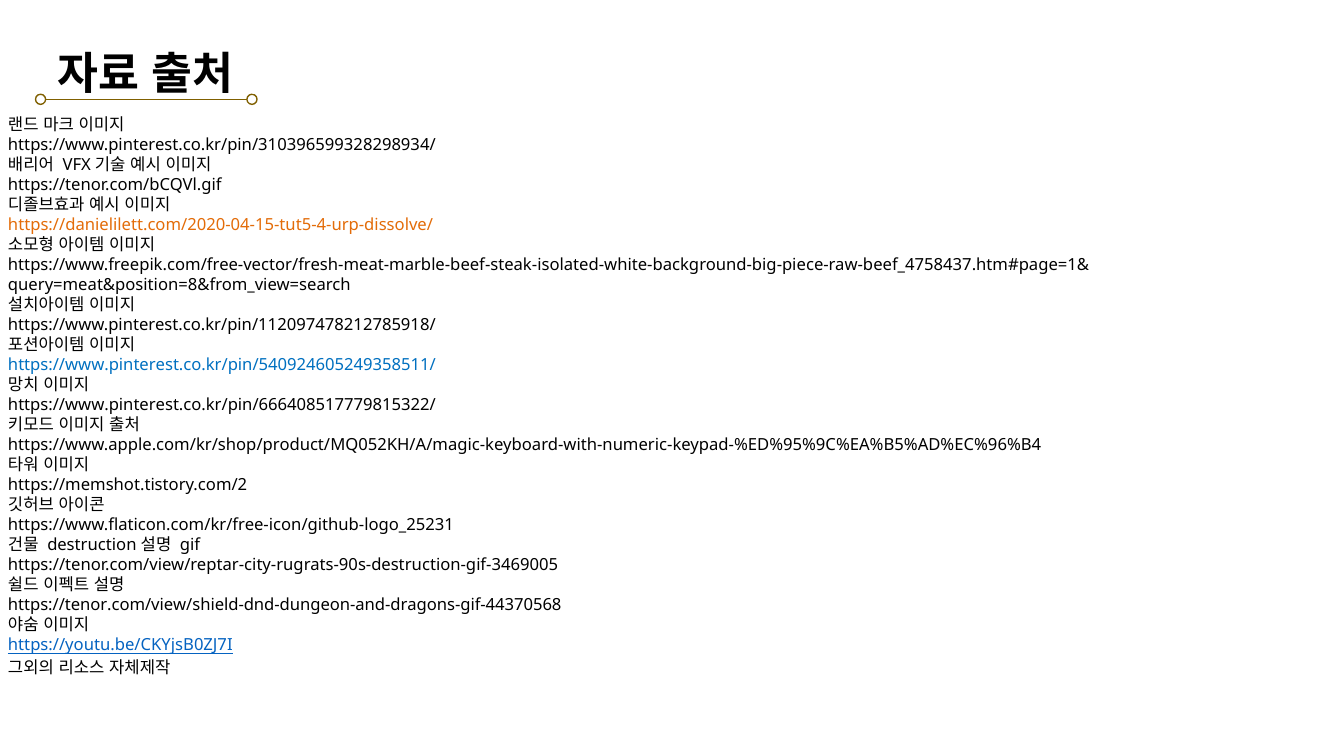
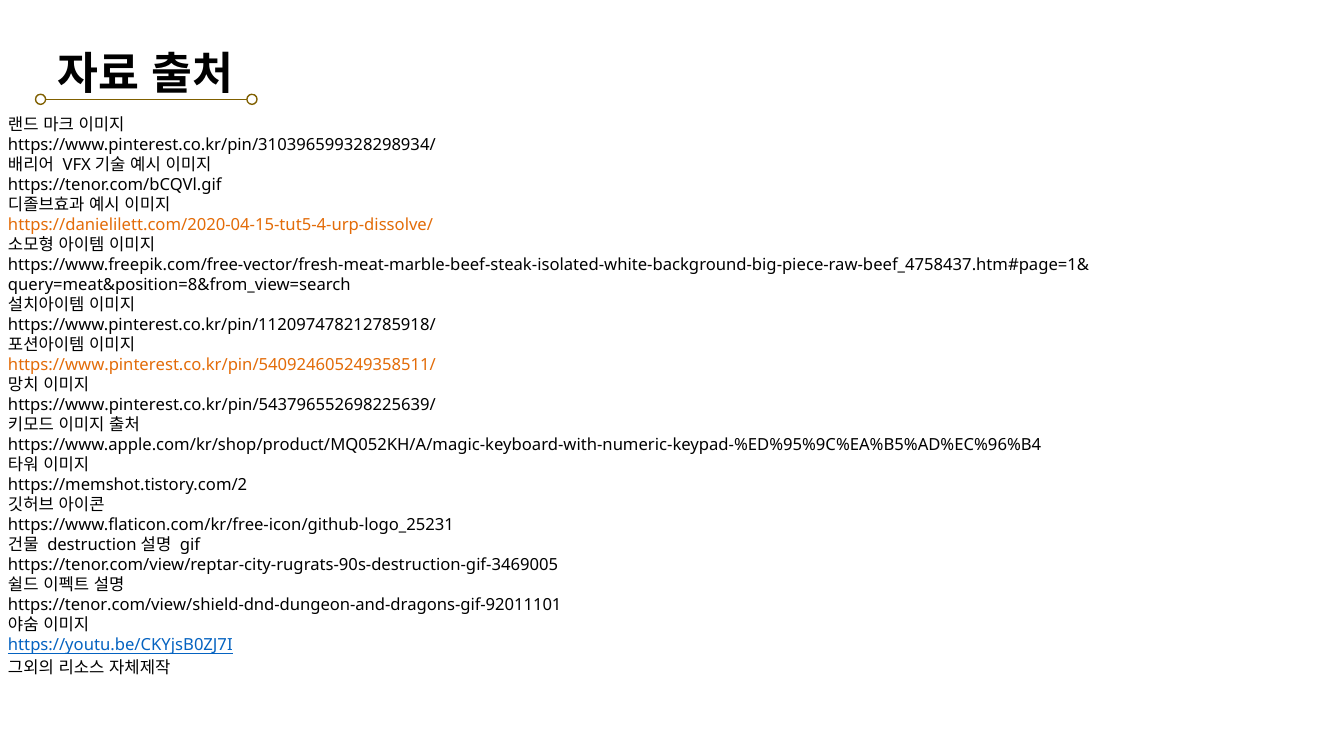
https://www.pinterest.co.kr/pin/540924605249358511/ colour: blue -> orange
https://www.pinterest.co.kr/pin/666408517779815322/: https://www.pinterest.co.kr/pin/666408517779815322/ -> https://www.pinterest.co.kr/pin/543796552698225639/
https://tenor.com/view/shield-dnd-dungeon-and-dragons-gif-44370568: https://tenor.com/view/shield-dnd-dungeon-and-dragons-gif-44370568 -> https://tenor.com/view/shield-dnd-dungeon-and-dragons-gif-92011101
